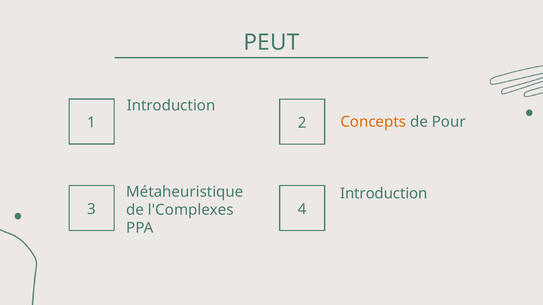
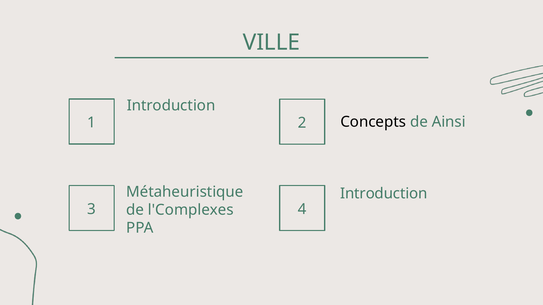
PEUT: PEUT -> VILLE
Concepts colour: orange -> black
Pour: Pour -> Ainsi
